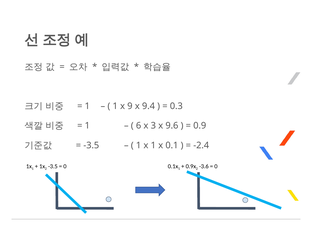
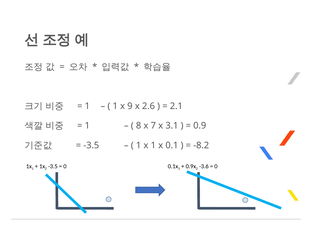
9.4: 9.4 -> 2.6
0.3: 0.3 -> 2.1
6: 6 -> 8
3: 3 -> 7
9.6: 9.6 -> 3.1
-2.4: -2.4 -> -8.2
